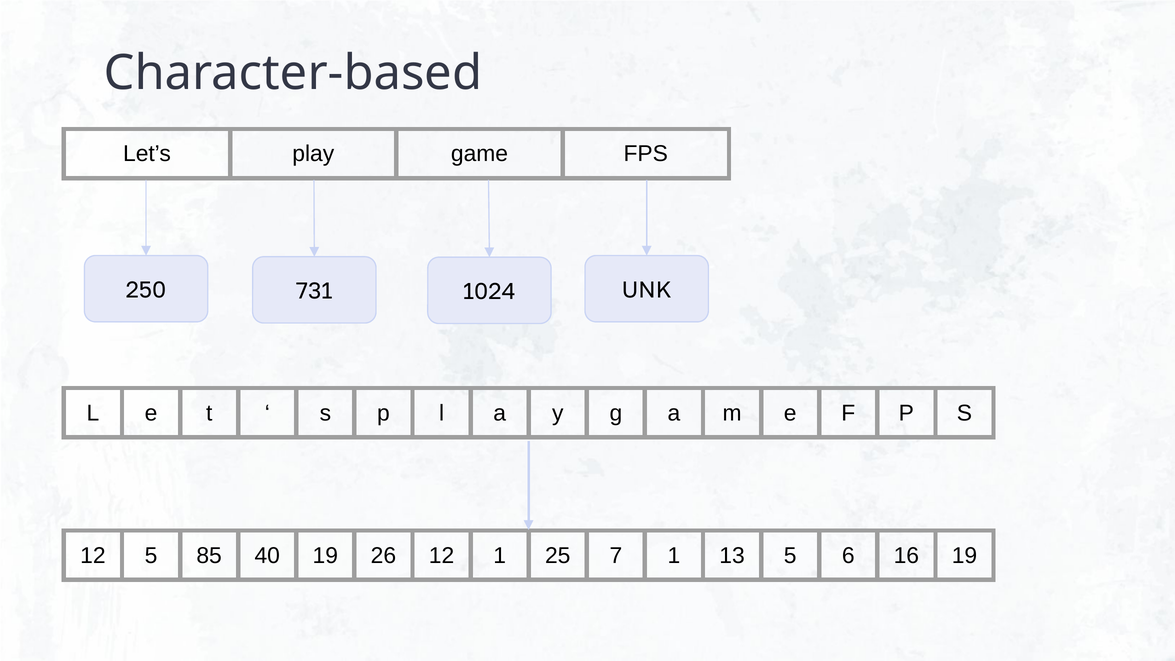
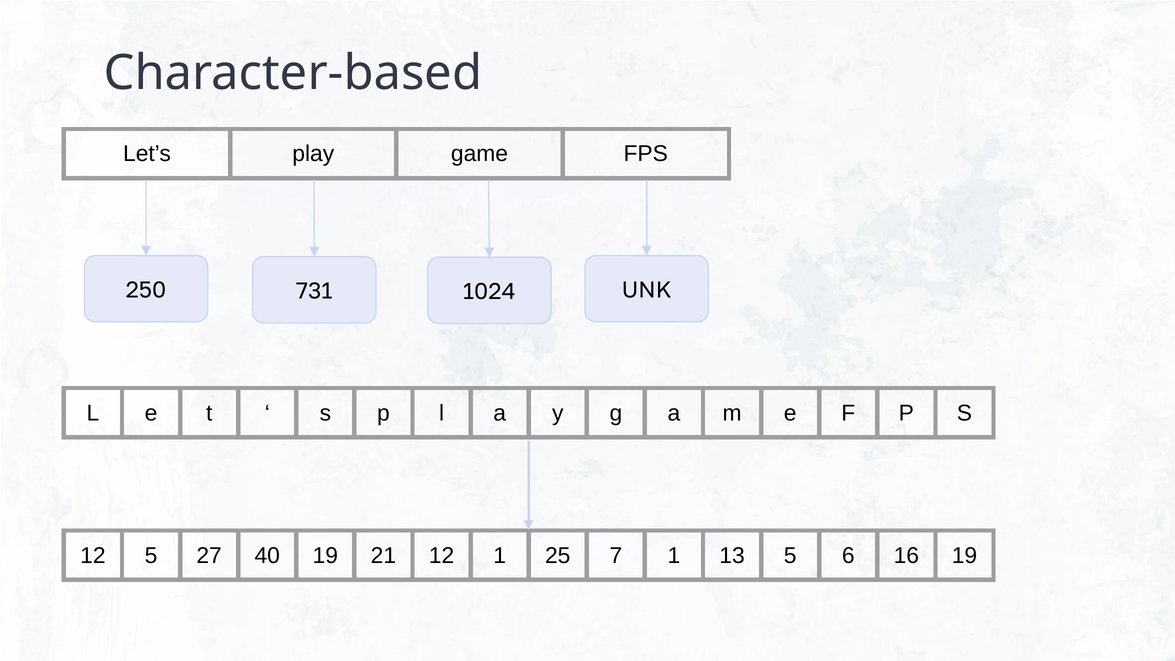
85: 85 -> 27
26: 26 -> 21
